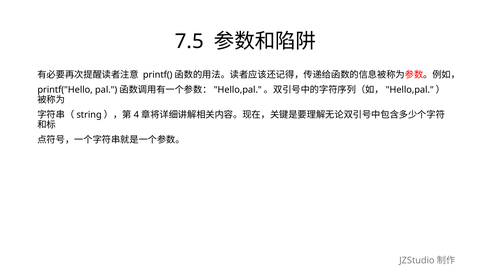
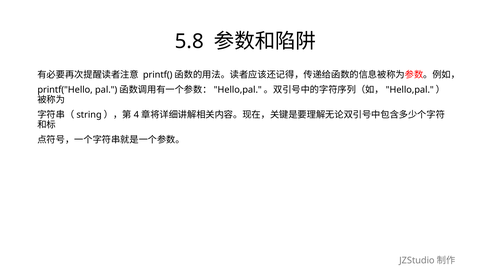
7.5: 7.5 -> 5.8
